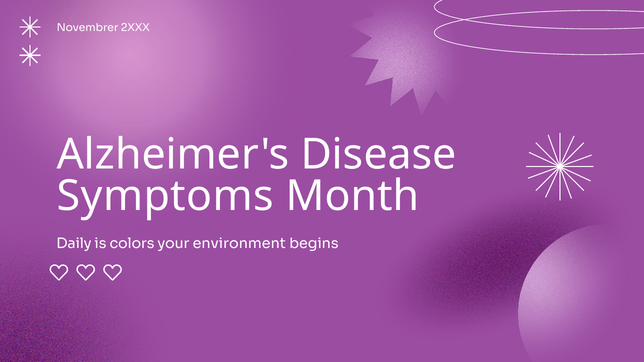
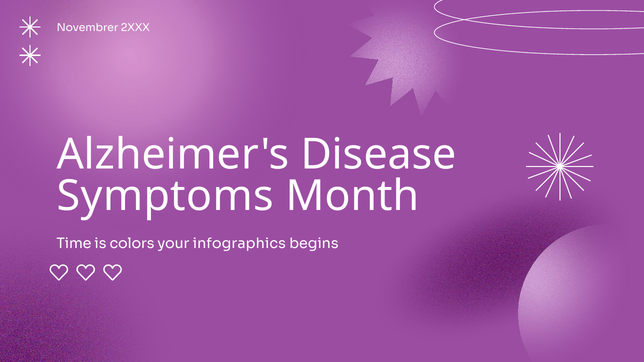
Daily: Daily -> Time
environment: environment -> infographics
